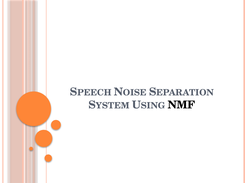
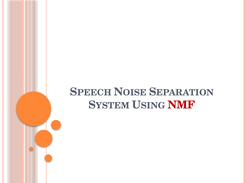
NMF colour: black -> red
